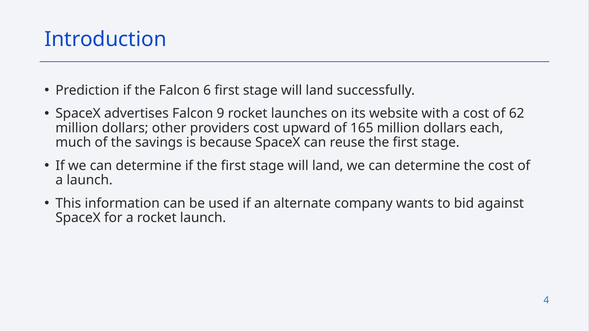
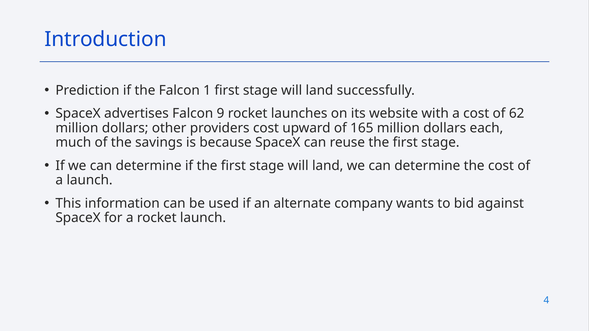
6: 6 -> 1
